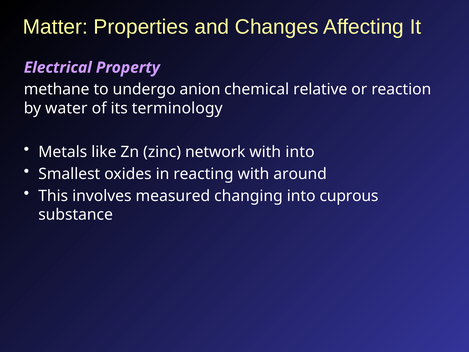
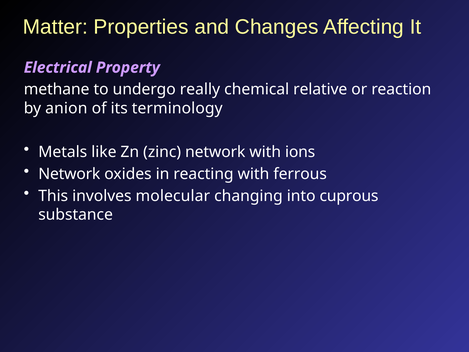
anion: anion -> really
water: water -> anion
with into: into -> ions
Smallest at (69, 174): Smallest -> Network
around: around -> ferrous
measured: measured -> molecular
